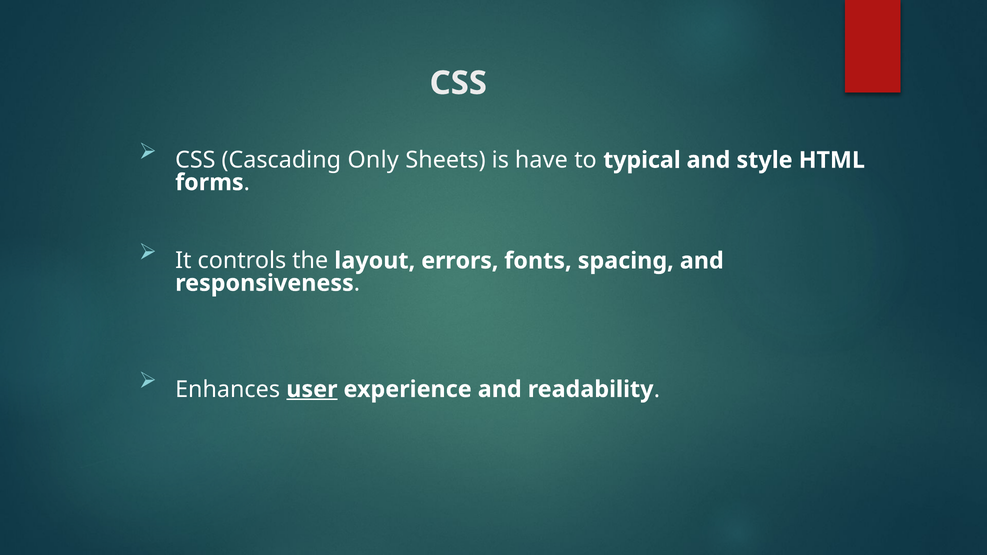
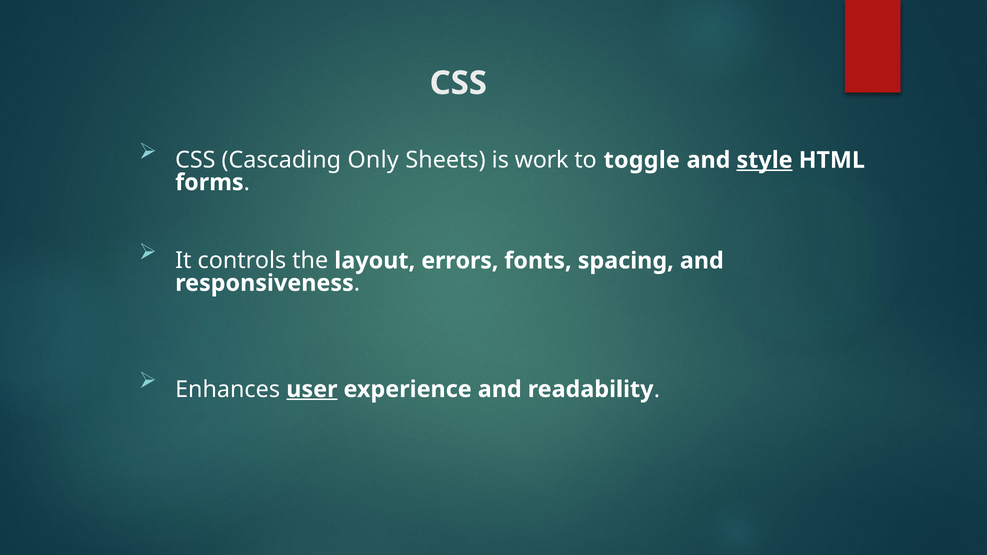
have: have -> work
typical: typical -> toggle
style underline: none -> present
